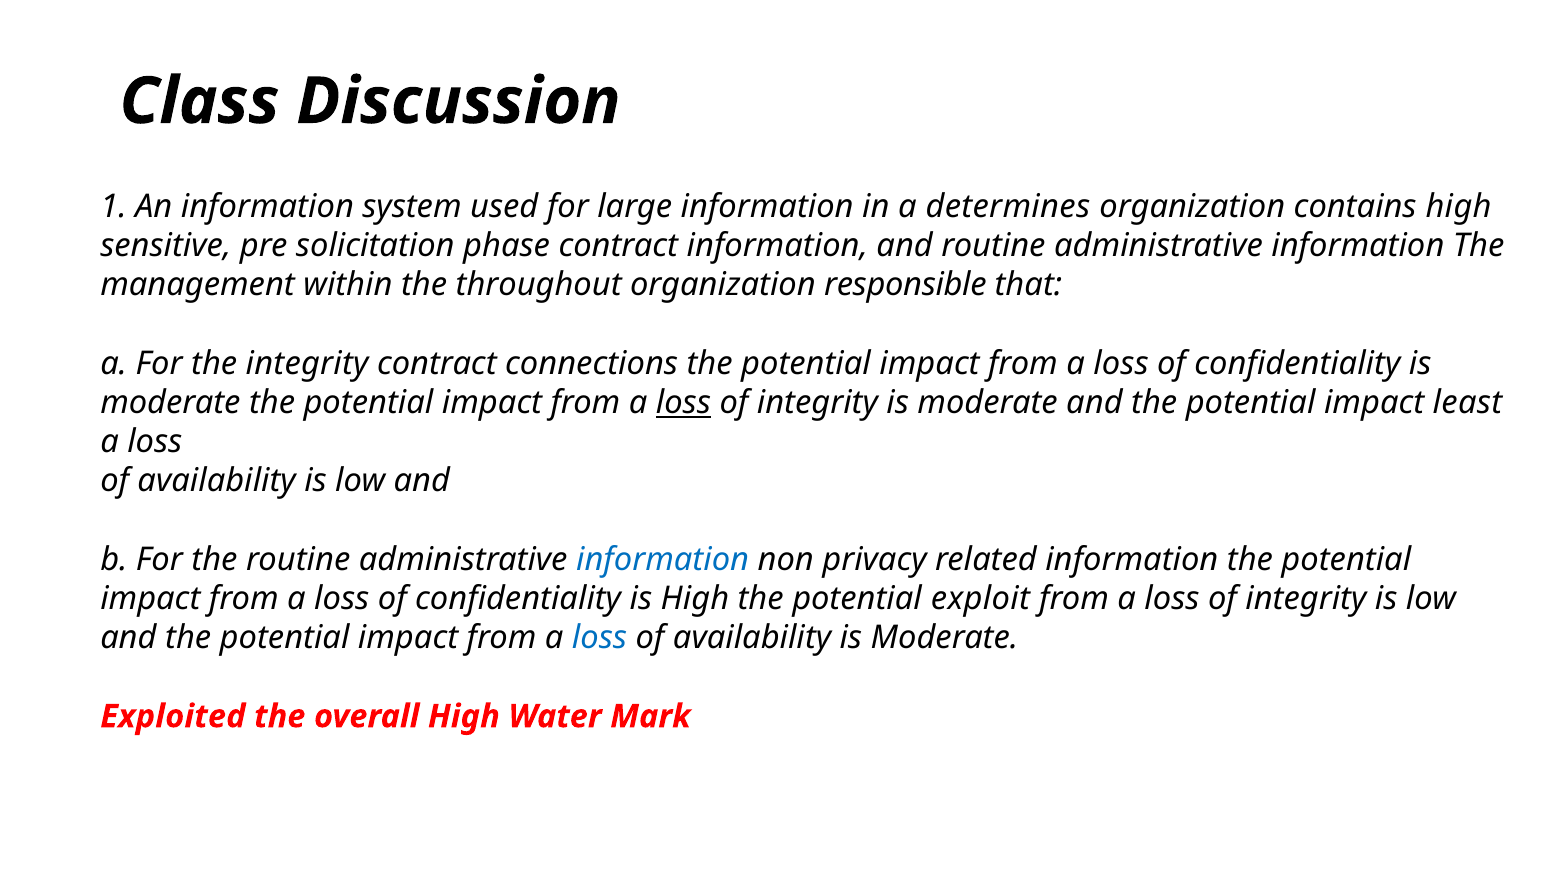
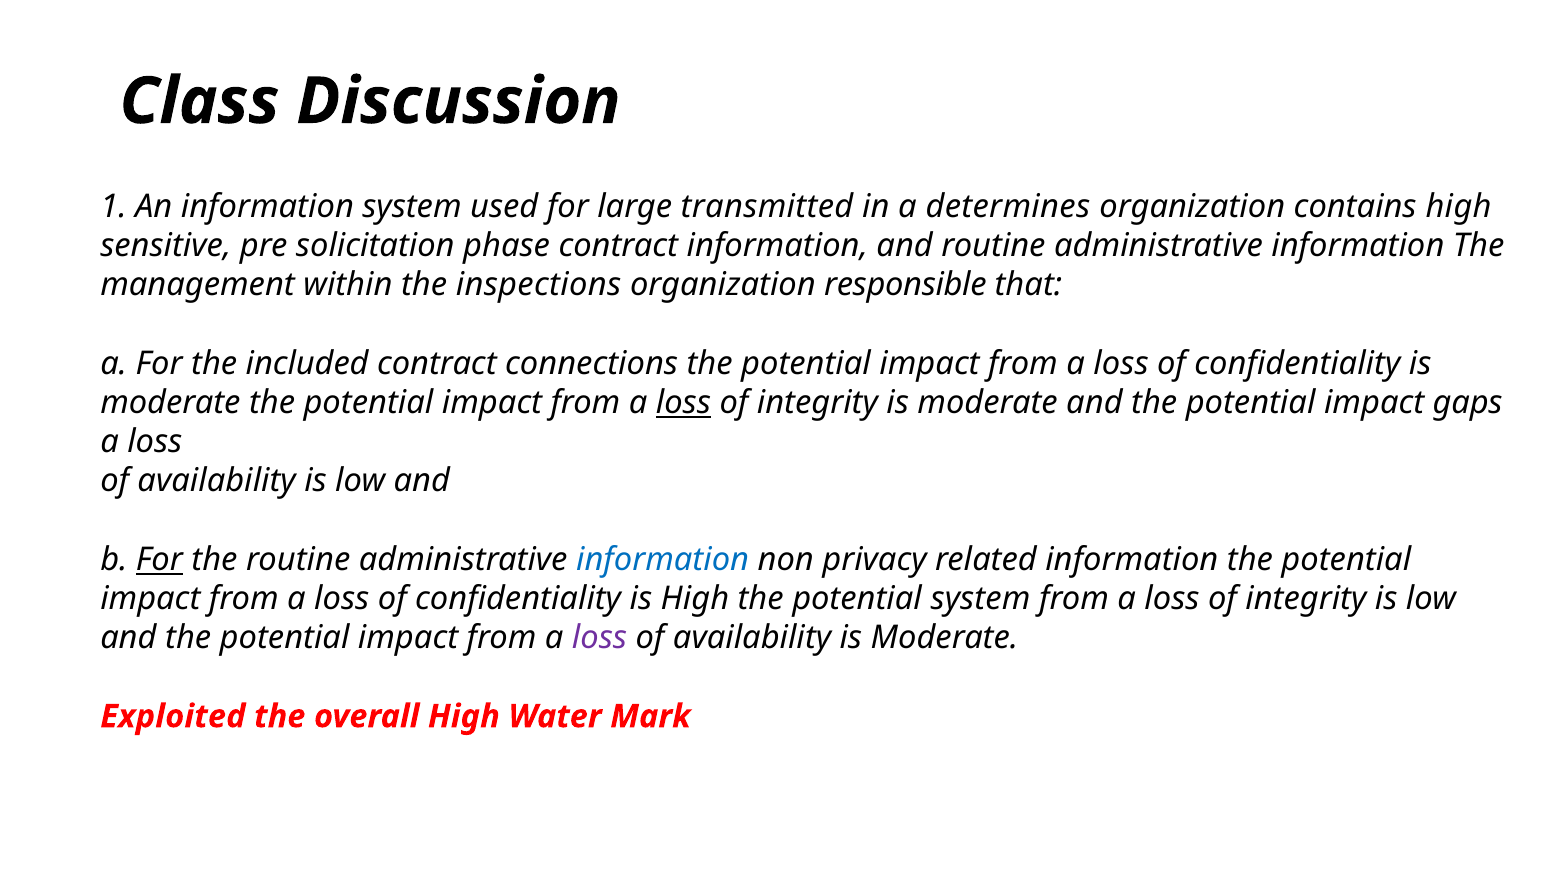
large information: information -> transmitted
throughout: throughout -> inspections
the integrity: integrity -> included
least: least -> gaps
For at (159, 559) underline: none -> present
potential exploit: exploit -> system
loss at (599, 638) colour: blue -> purple
